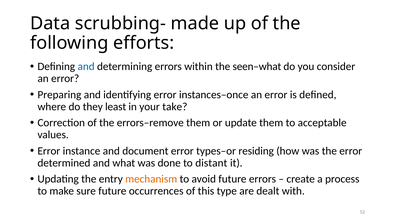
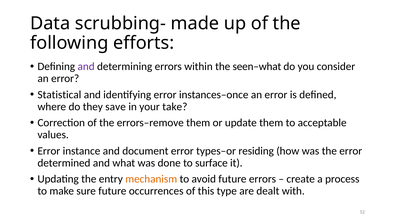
and at (86, 67) colour: blue -> purple
Preparing: Preparing -> Statistical
least: least -> save
distant: distant -> surface
